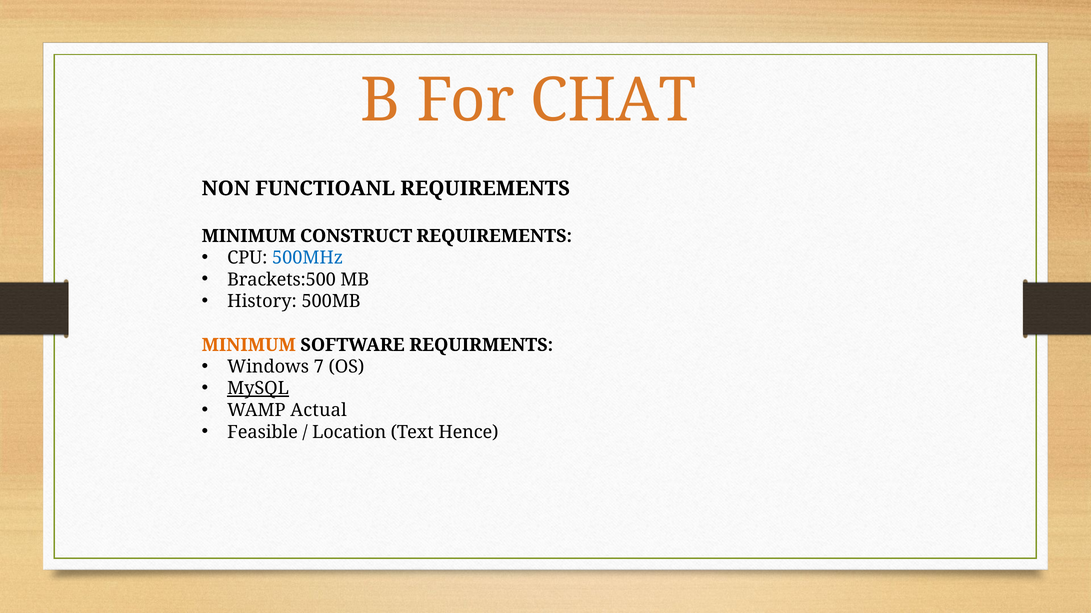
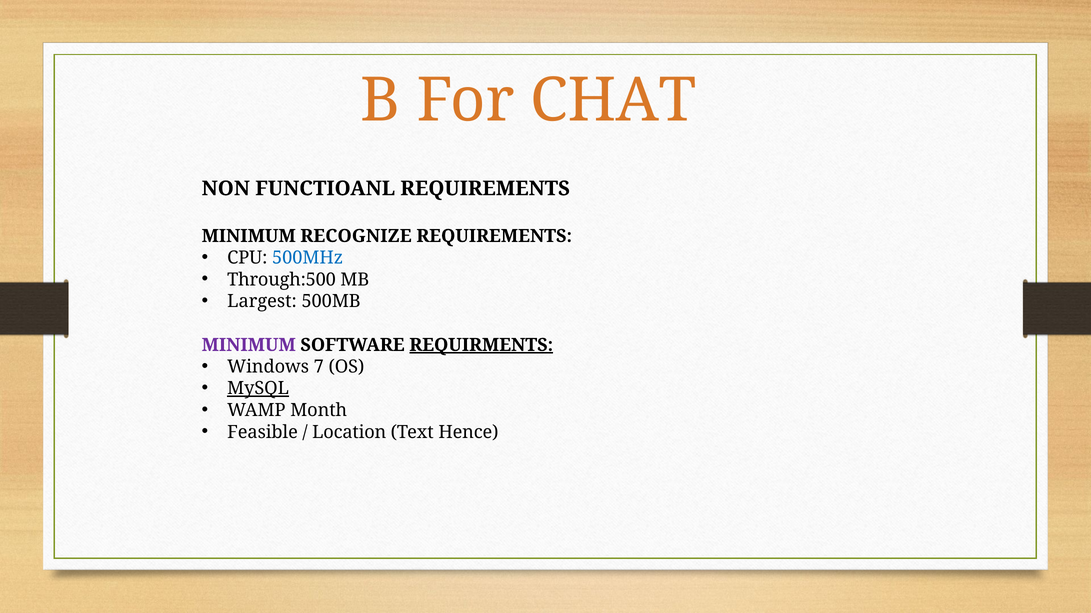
CONSTRUCT: CONSTRUCT -> RECOGNIZE
Brackets:500: Brackets:500 -> Through:500
History: History -> Largest
MINIMUM at (249, 345) colour: orange -> purple
REQUIRMENTS underline: none -> present
Actual: Actual -> Month
